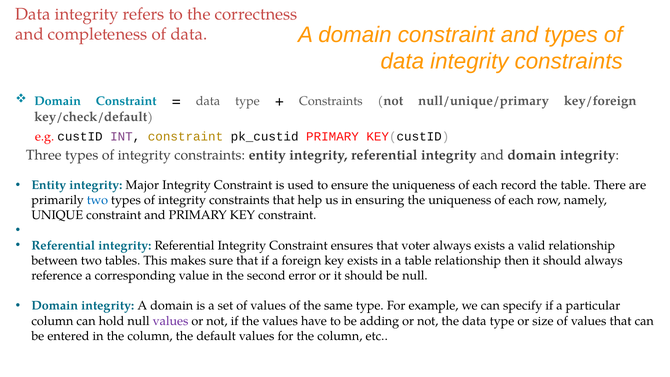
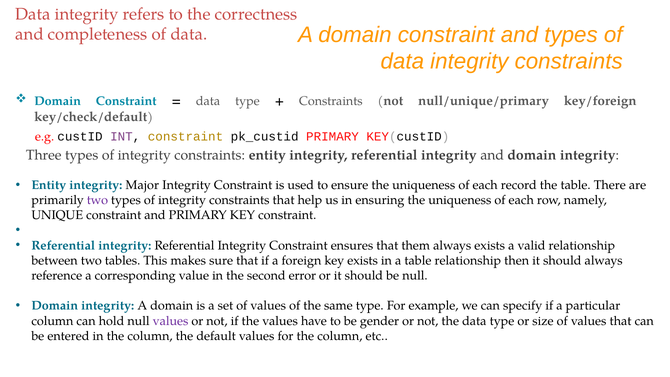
two at (97, 200) colour: blue -> purple
voter: voter -> them
adding: adding -> gender
